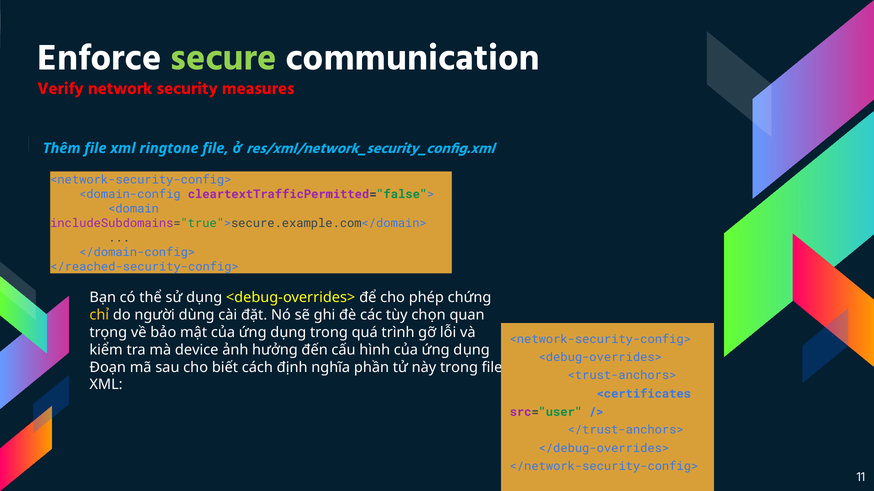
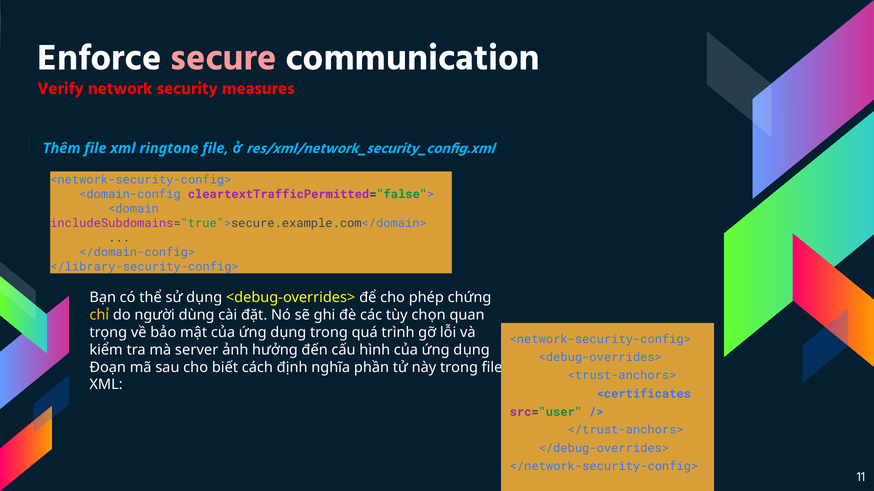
secure colour: light green -> pink
</reached-security-config>: </reached-security-config> -> </library-security-config>
device: device -> server
